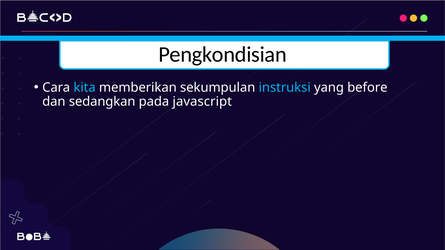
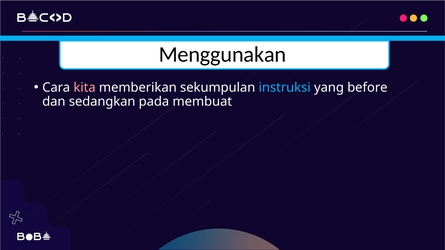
Pengkondisian: Pengkondisian -> Menggunakan
kita colour: light blue -> pink
javascript: javascript -> membuat
